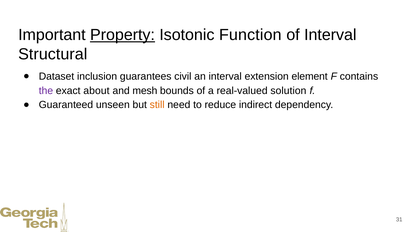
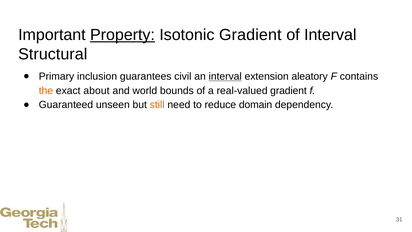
Isotonic Function: Function -> Gradient
Dataset: Dataset -> Primary
interval at (225, 76) underline: none -> present
element: element -> aleatory
the colour: purple -> orange
mesh: mesh -> world
real-valued solution: solution -> gradient
indirect: indirect -> domain
